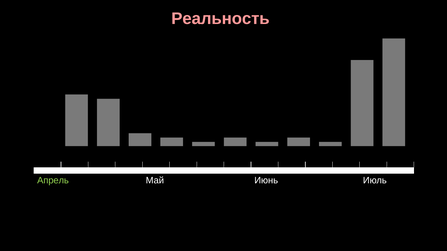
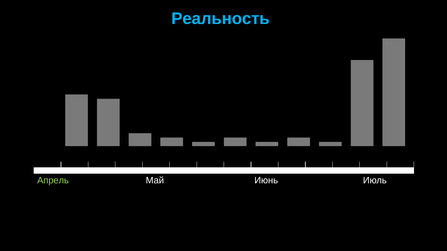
Реальность colour: pink -> light blue
